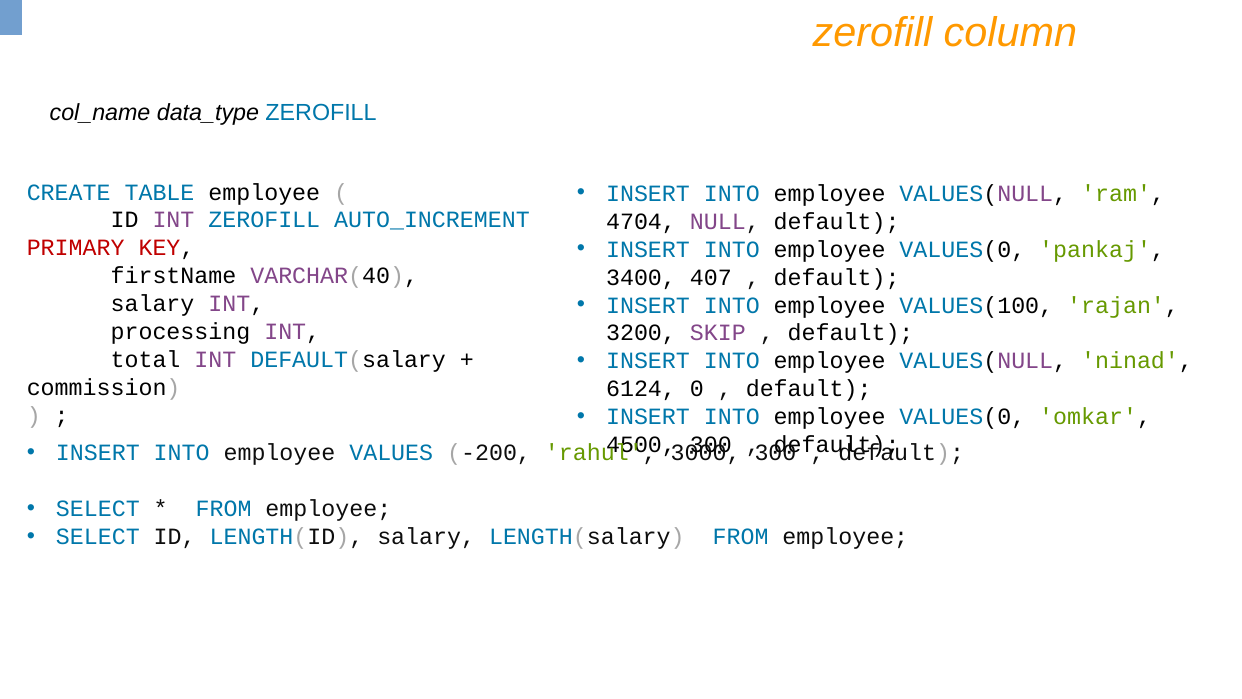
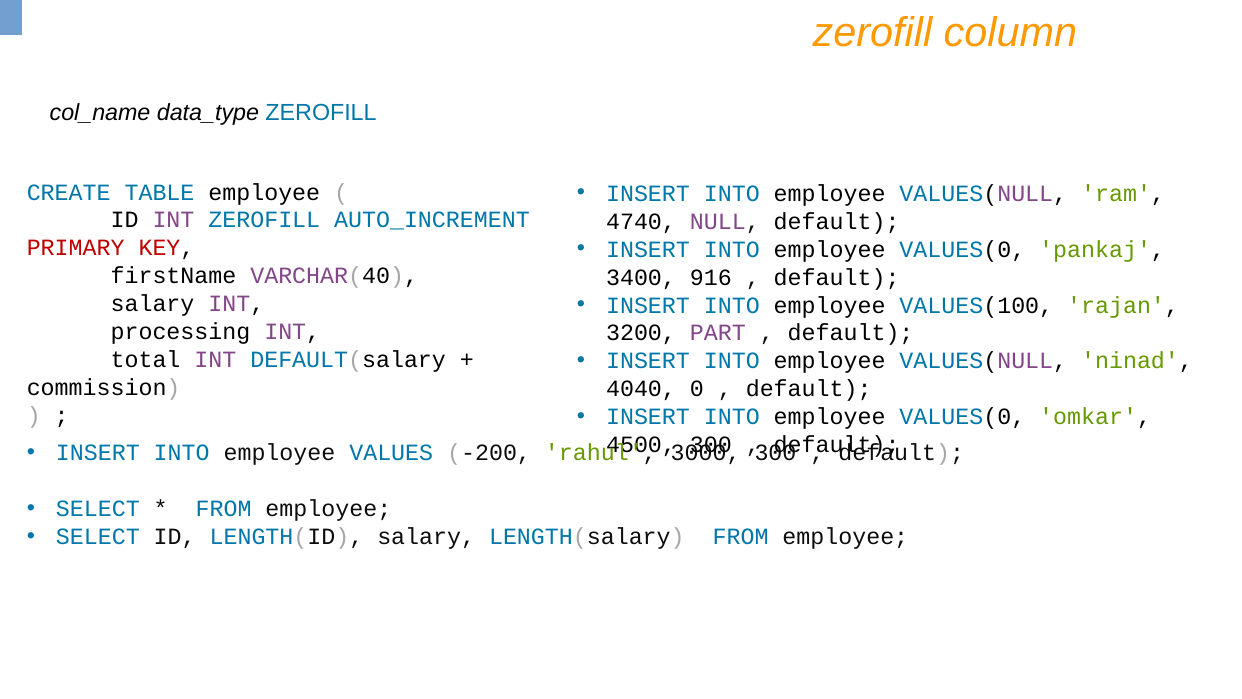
4704: 4704 -> 4740
407: 407 -> 916
SKIP: SKIP -> PART
6124: 6124 -> 4040
